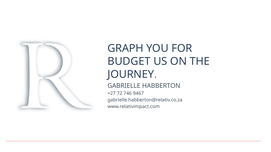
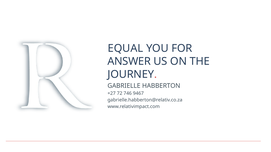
GRAPH: GRAPH -> EQUAL
BUDGET: BUDGET -> ANSWER
